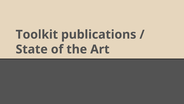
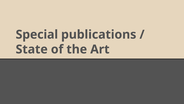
Toolkit: Toolkit -> Special
